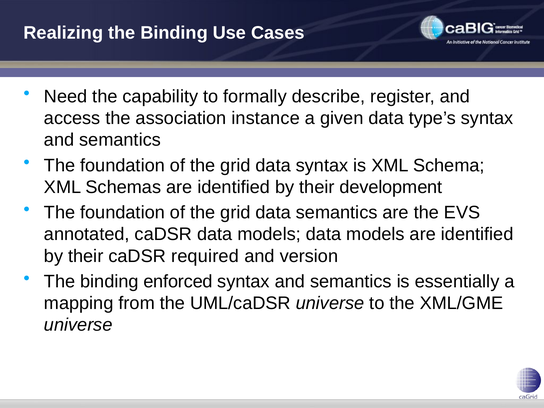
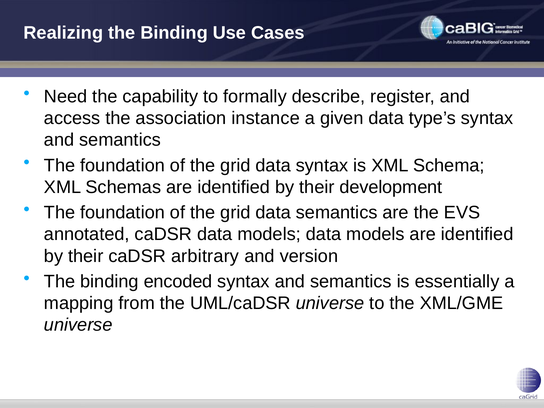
required: required -> arbitrary
enforced: enforced -> encoded
